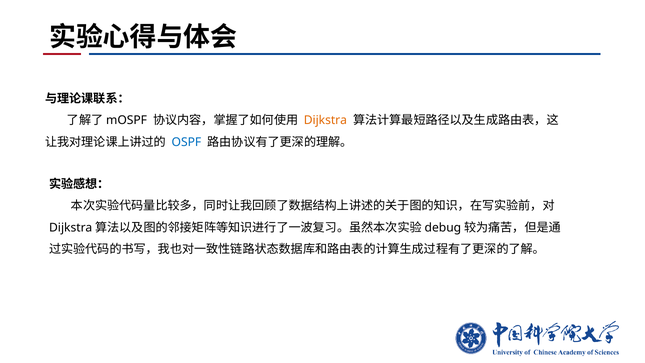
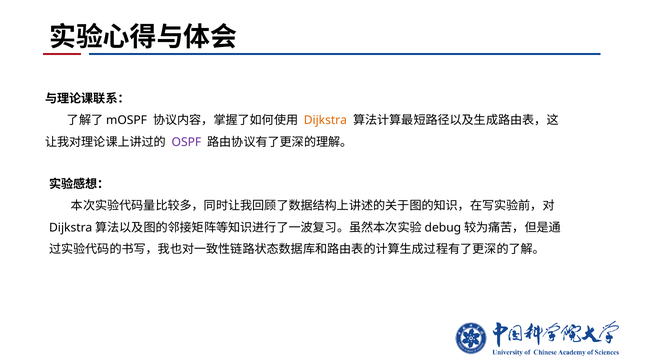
OSPF colour: blue -> purple
